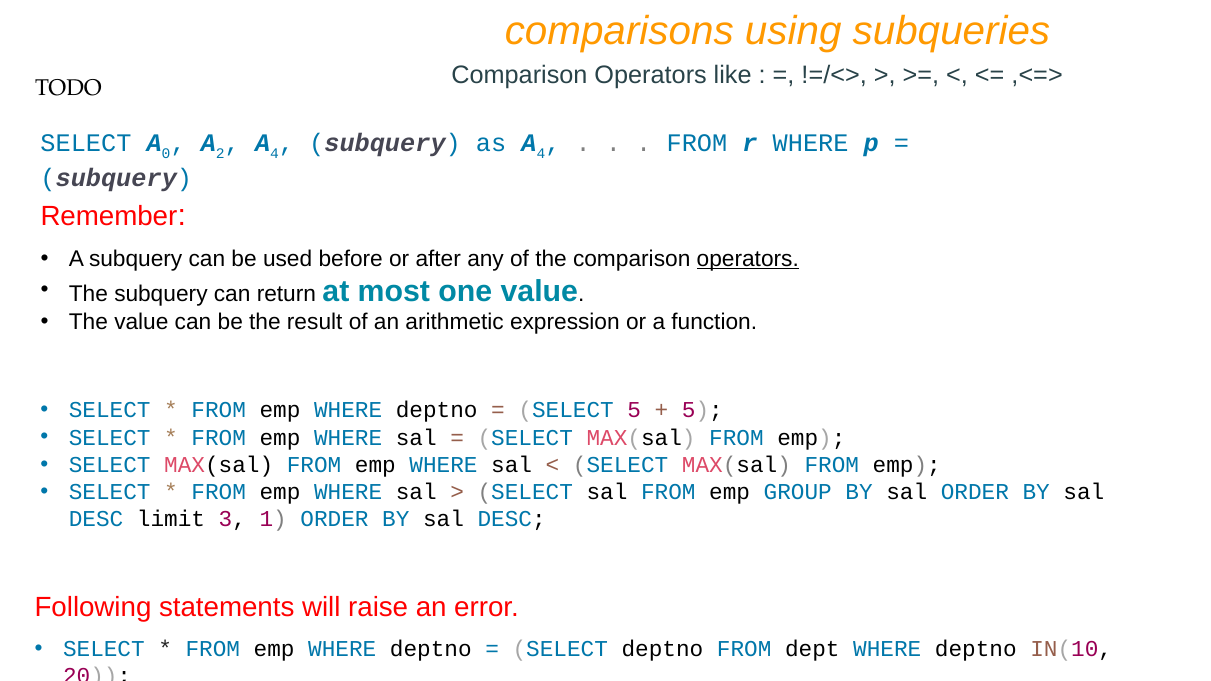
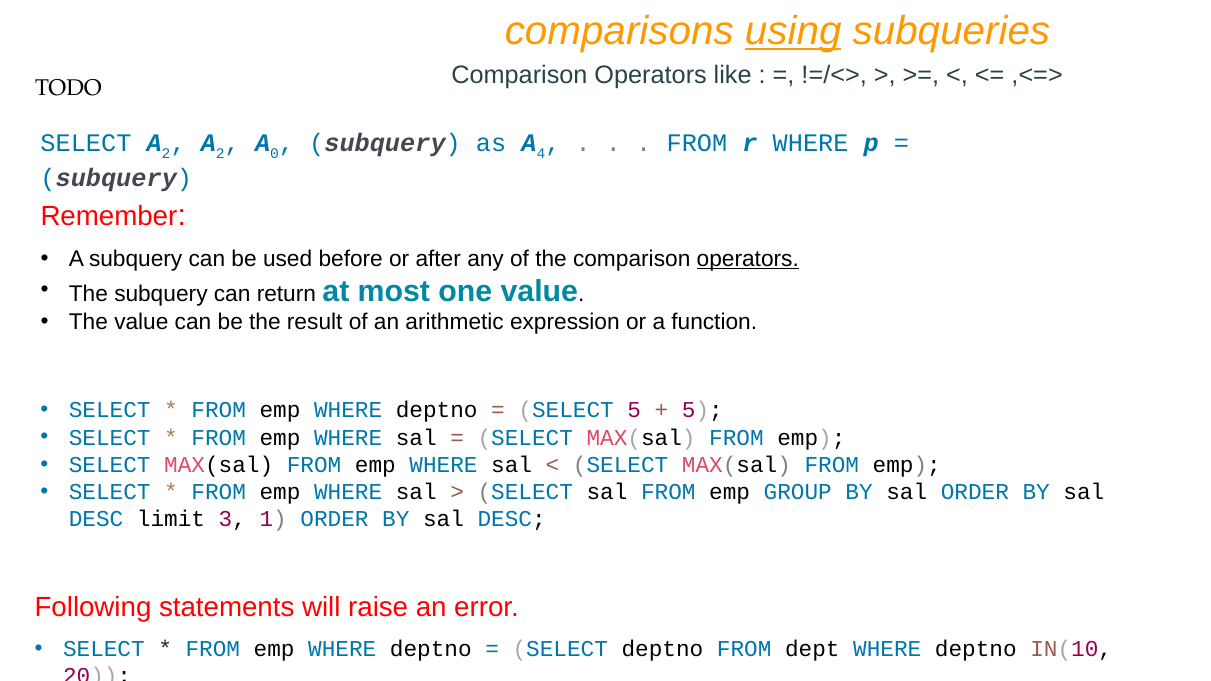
using underline: none -> present
SELECT A 0: 0 -> 2
4 at (275, 153): 4 -> 0
